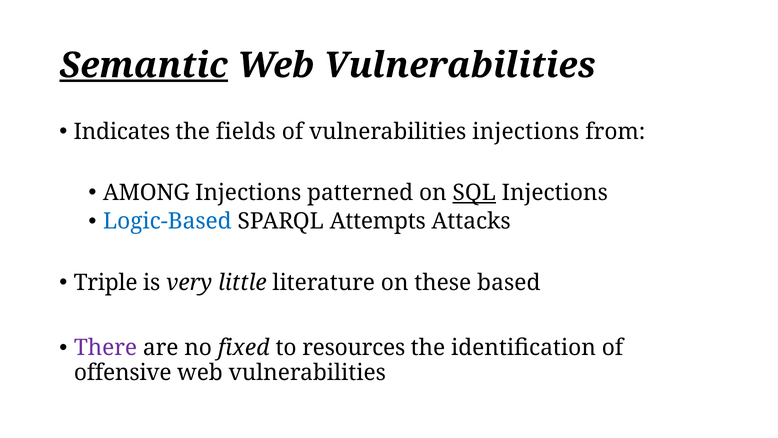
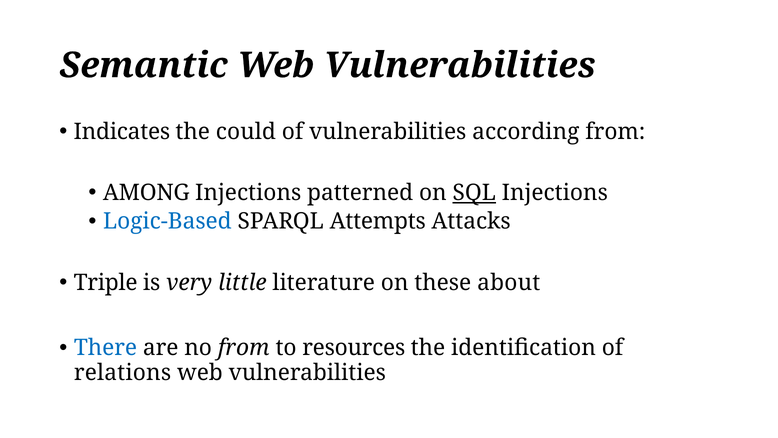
Semantic underline: present -> none
fields: fields -> could
vulnerabilities injections: injections -> according
based: based -> about
There colour: purple -> blue
no fixed: fixed -> from
offensive: offensive -> relations
